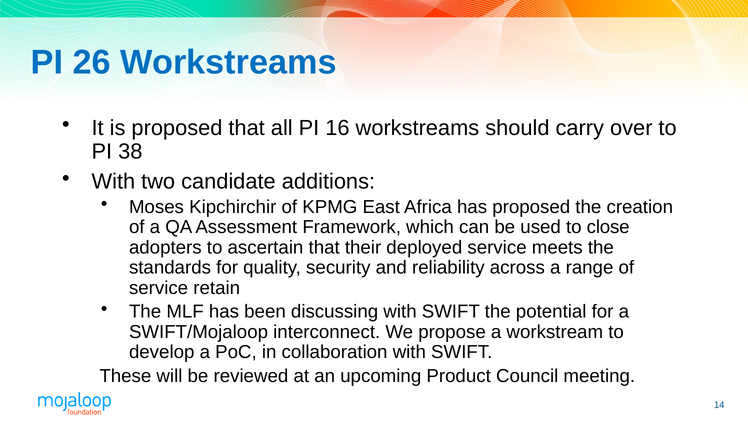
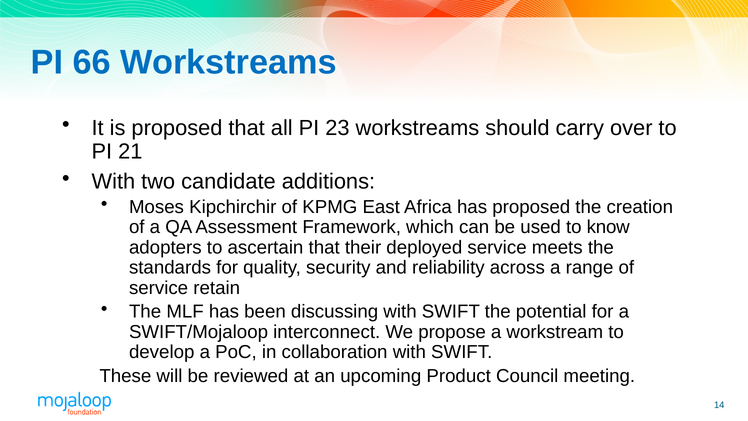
26: 26 -> 66
16: 16 -> 23
38: 38 -> 21
close: close -> know
